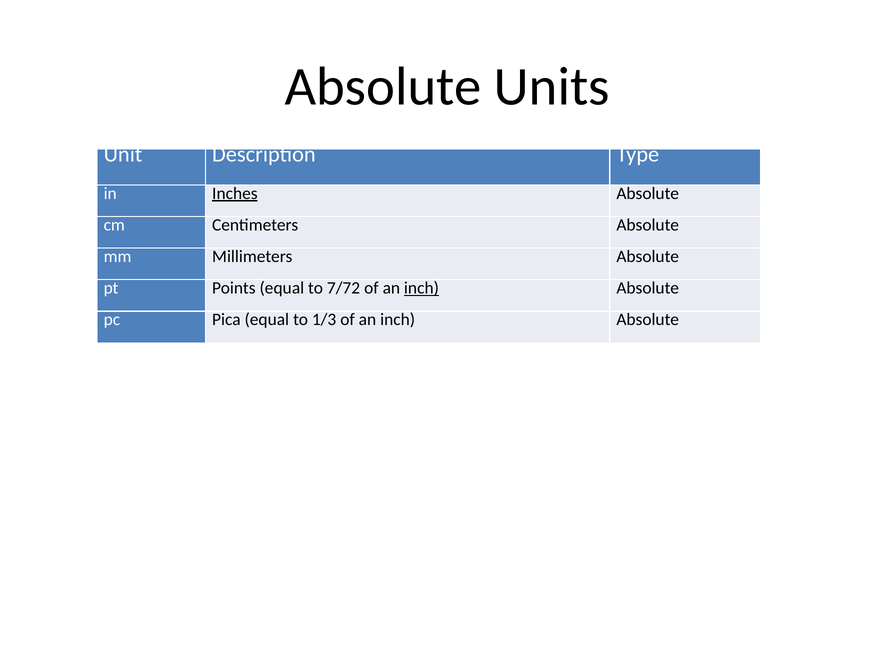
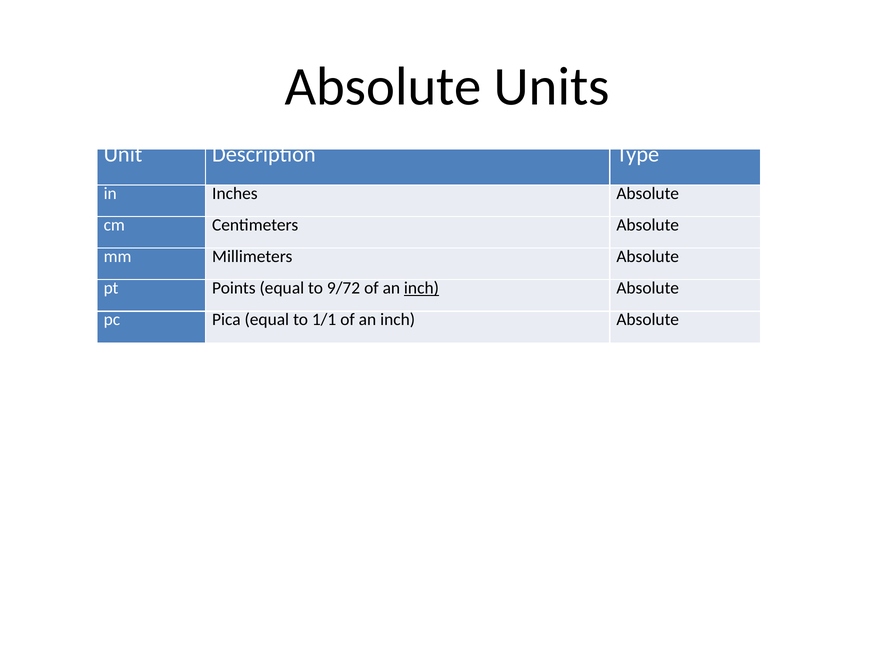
Inches underline: present -> none
7/72: 7/72 -> 9/72
1/3: 1/3 -> 1/1
